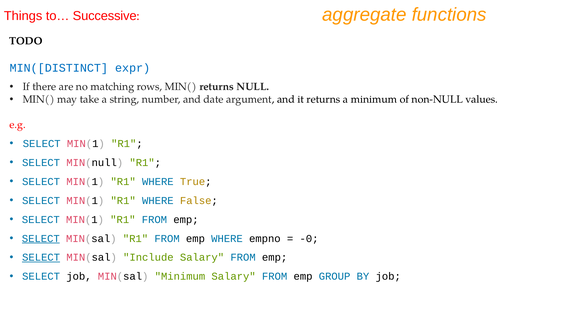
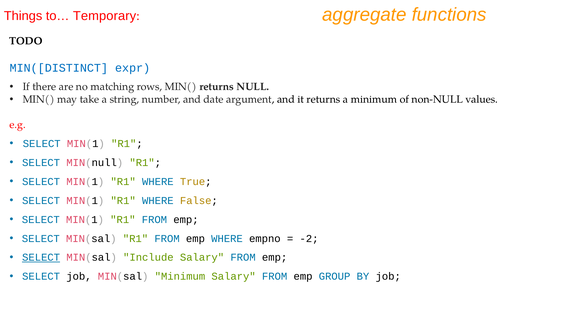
Successive: Successive -> Temporary
SELECT at (41, 238) underline: present -> none
-0: -0 -> -2
